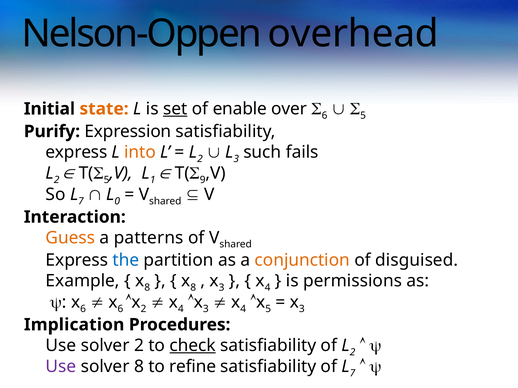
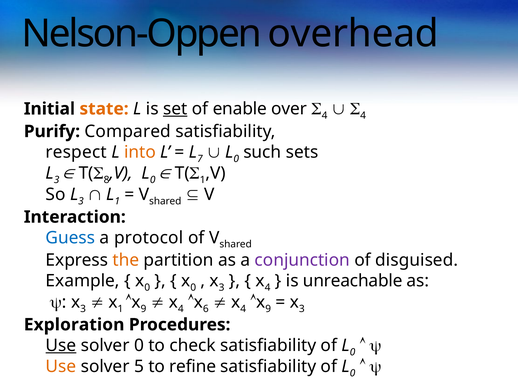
6 at (325, 116): 6 -> 4
5 at (363, 116): 5 -> 4
Expression: Expression -> Compared
express at (76, 152): express -> respect
2 at (200, 159): 2 -> 7
3 at (236, 159): 3 -> 0
fails: fails -> sets
2 at (57, 180): 2 -> 3
5 at (107, 180): 5 -> 8
1 at (153, 180): 1 -> 0
9 at (203, 180): 9 -> 1
So L 7: 7 -> 3
L 0: 0 -> 1
Guess colour: orange -> blue
patterns: patterns -> protocol
the colour: blue -> orange
conjunction colour: orange -> purple
8 at (147, 288): 8 -> 0
8 at (193, 288): 8 -> 0
permissions: permissions -> unreachable
6 at (83, 309): 6 -> 3
6 at (120, 309): 6 -> 1
2 at (143, 309): 2 -> 9
3 at (206, 309): 3 -> 6
5 at (268, 309): 5 -> 9
Implication: Implication -> Exploration
Use at (61, 346) underline: none -> present
solver 2: 2 -> 0
check underline: present -> none
2 at (353, 352): 2 -> 0
Use at (61, 367) colour: purple -> orange
solver 8: 8 -> 5
7 at (353, 374): 7 -> 0
